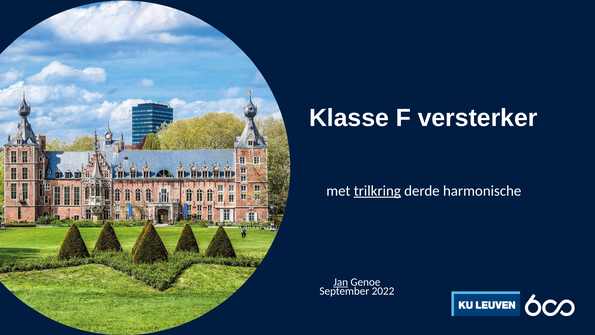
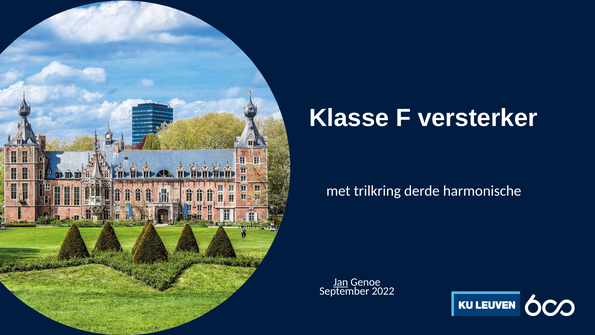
trilkring underline: present -> none
